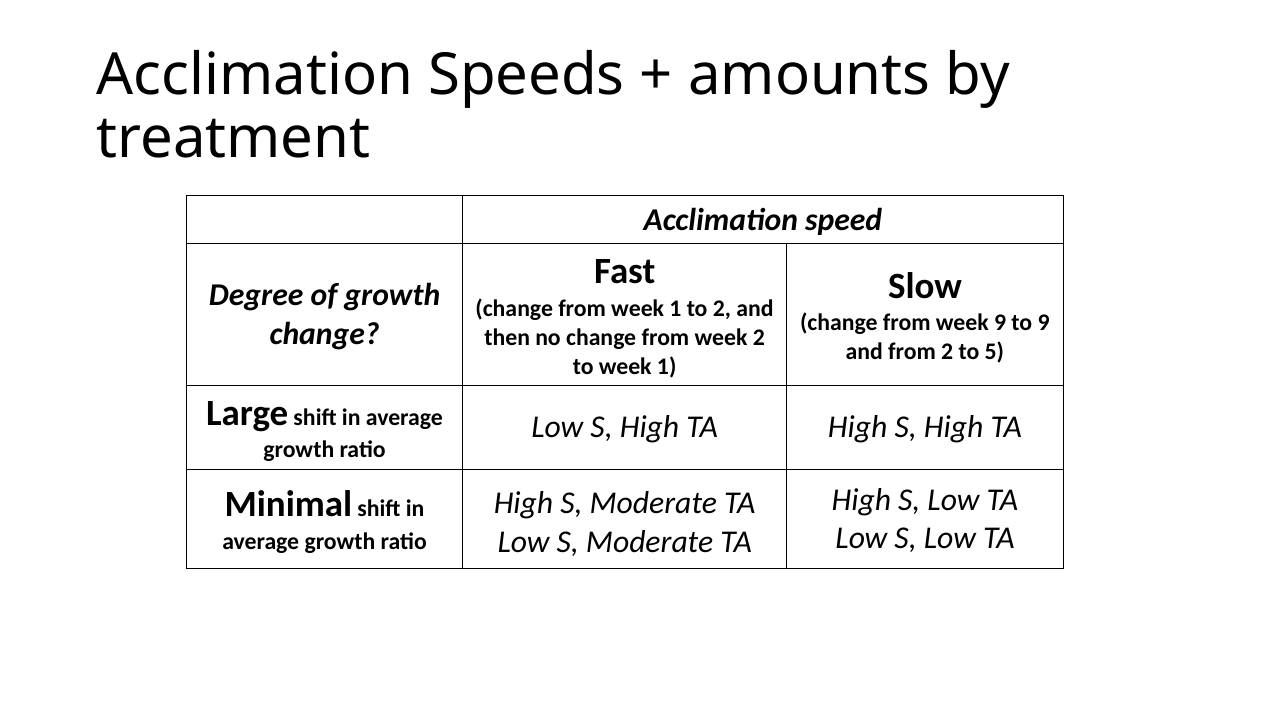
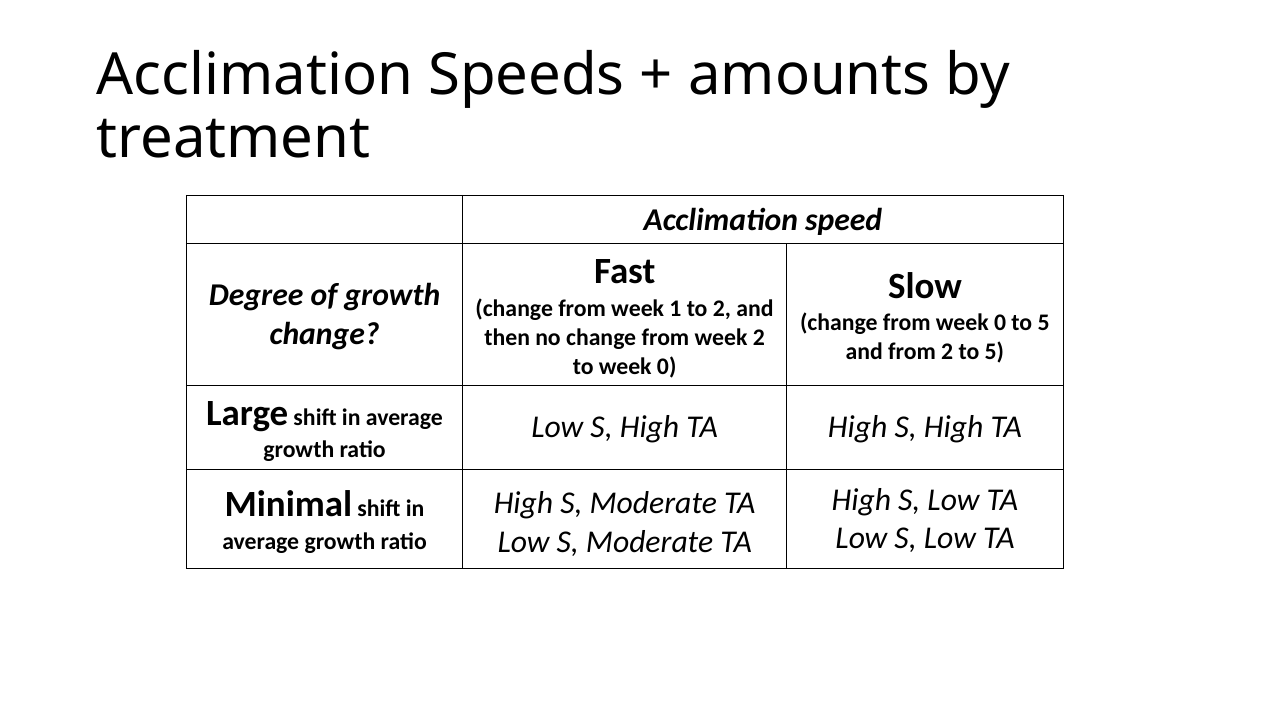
from week 9: 9 -> 0
9 at (1044, 323): 9 -> 5
to week 1: 1 -> 0
